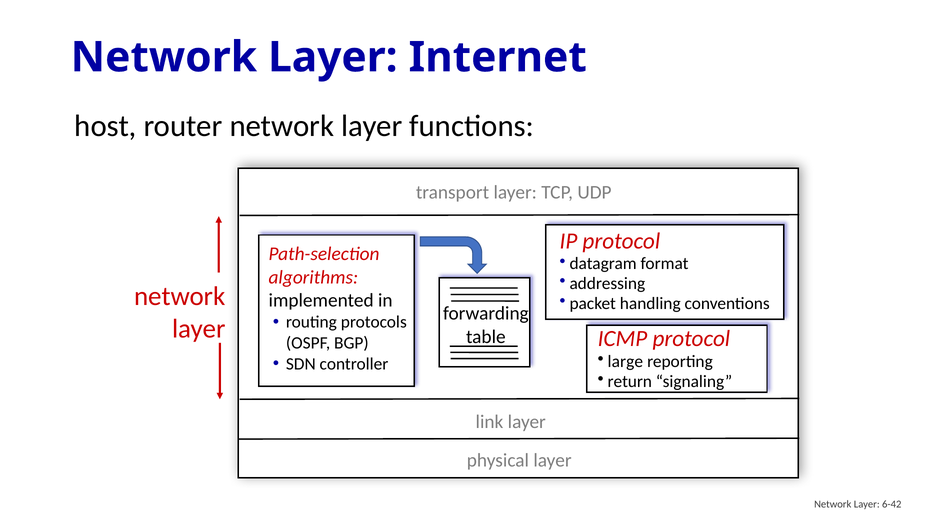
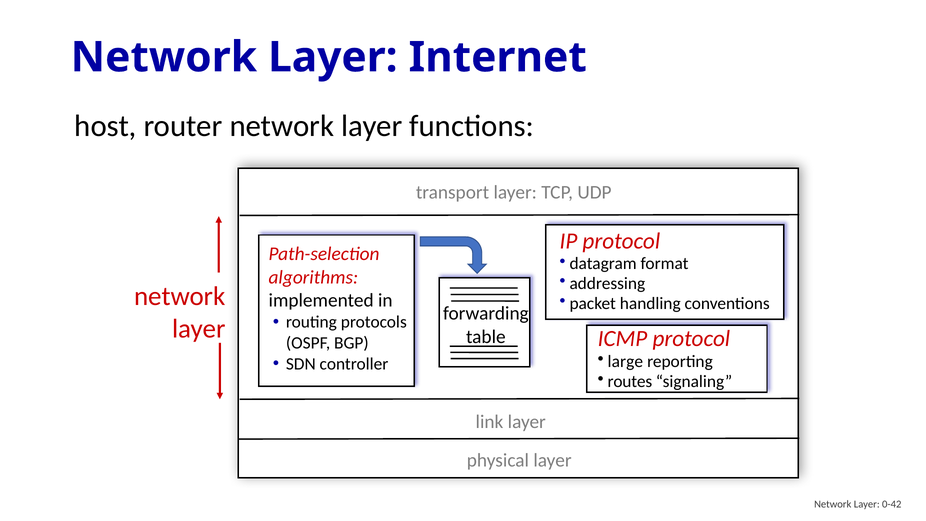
return: return -> routes
6-42: 6-42 -> 0-42
